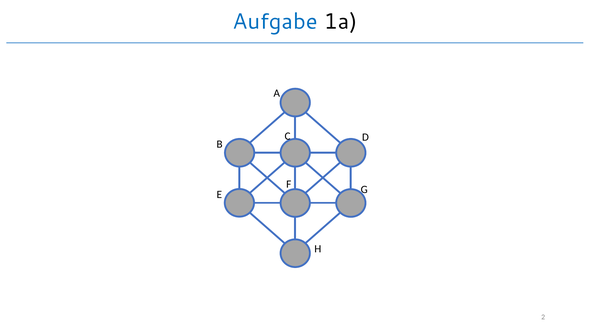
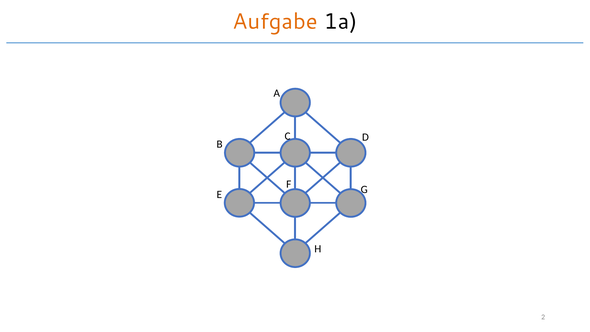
Aufgabe colour: blue -> orange
